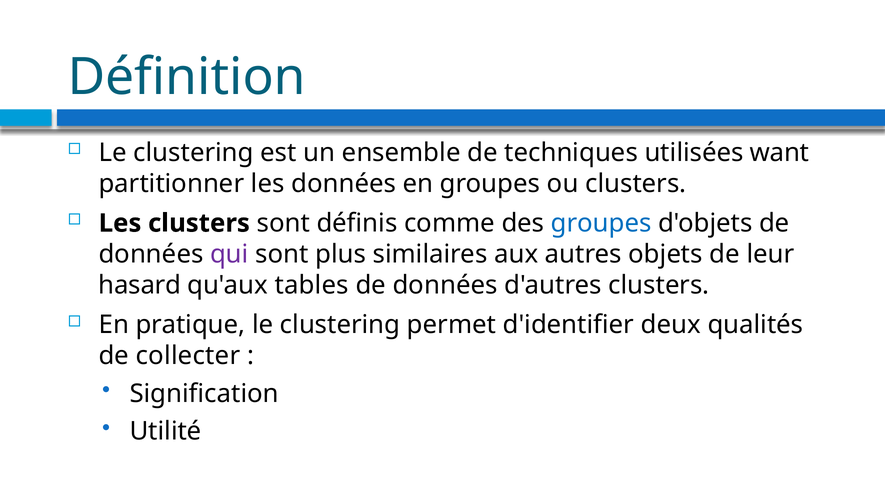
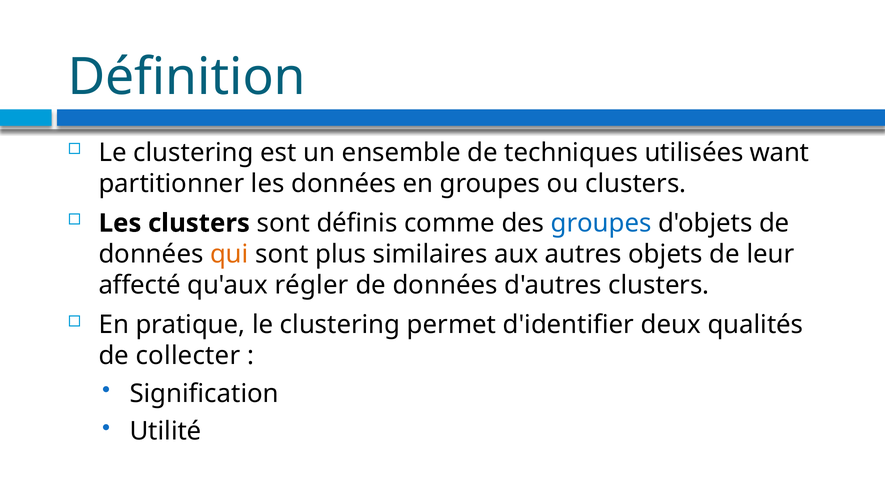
qui colour: purple -> orange
hasard: hasard -> affecté
tables: tables -> régler
